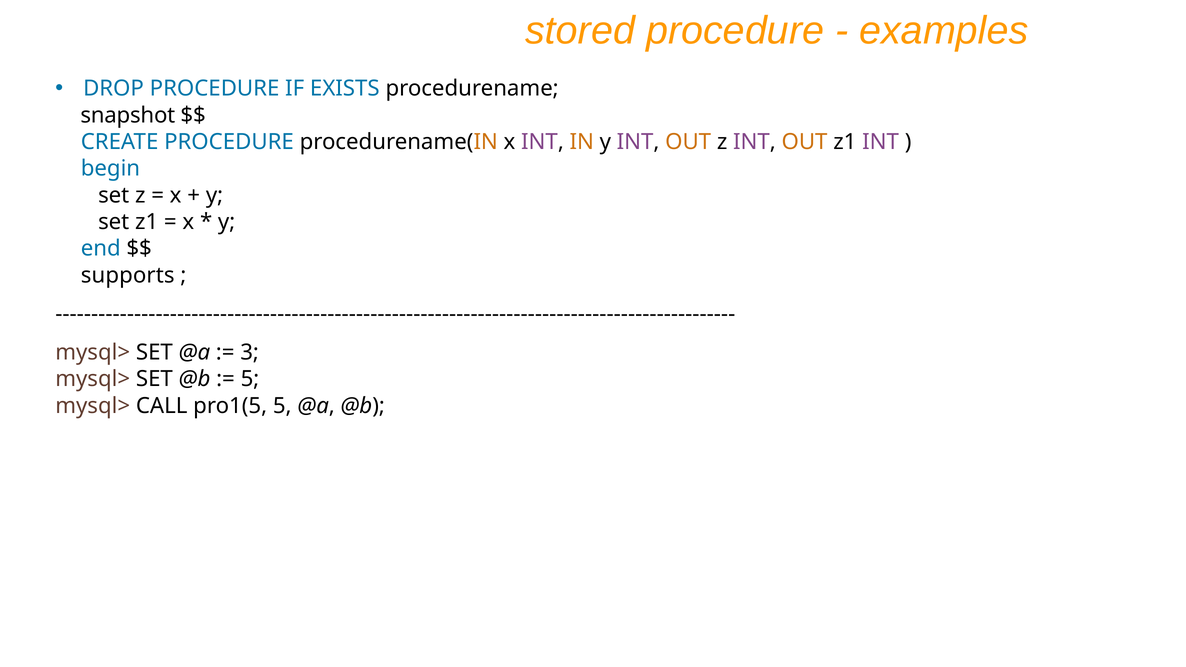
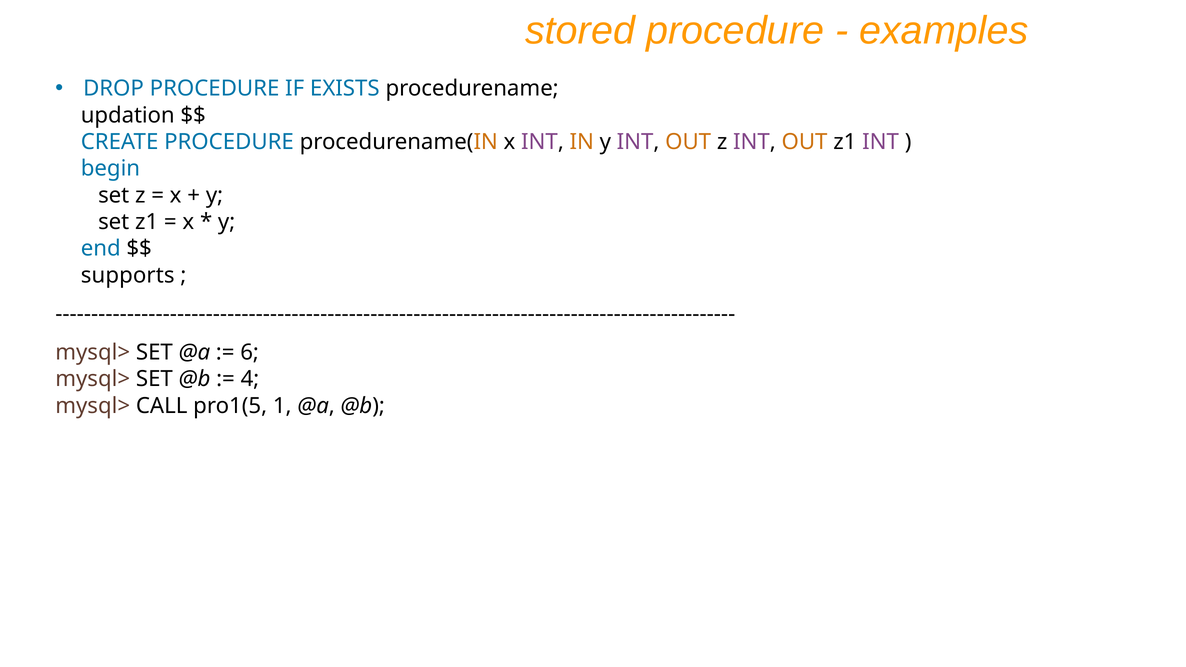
snapshot: snapshot -> updation
3: 3 -> 6
5 at (250, 379): 5 -> 4
pro1(5 5: 5 -> 1
